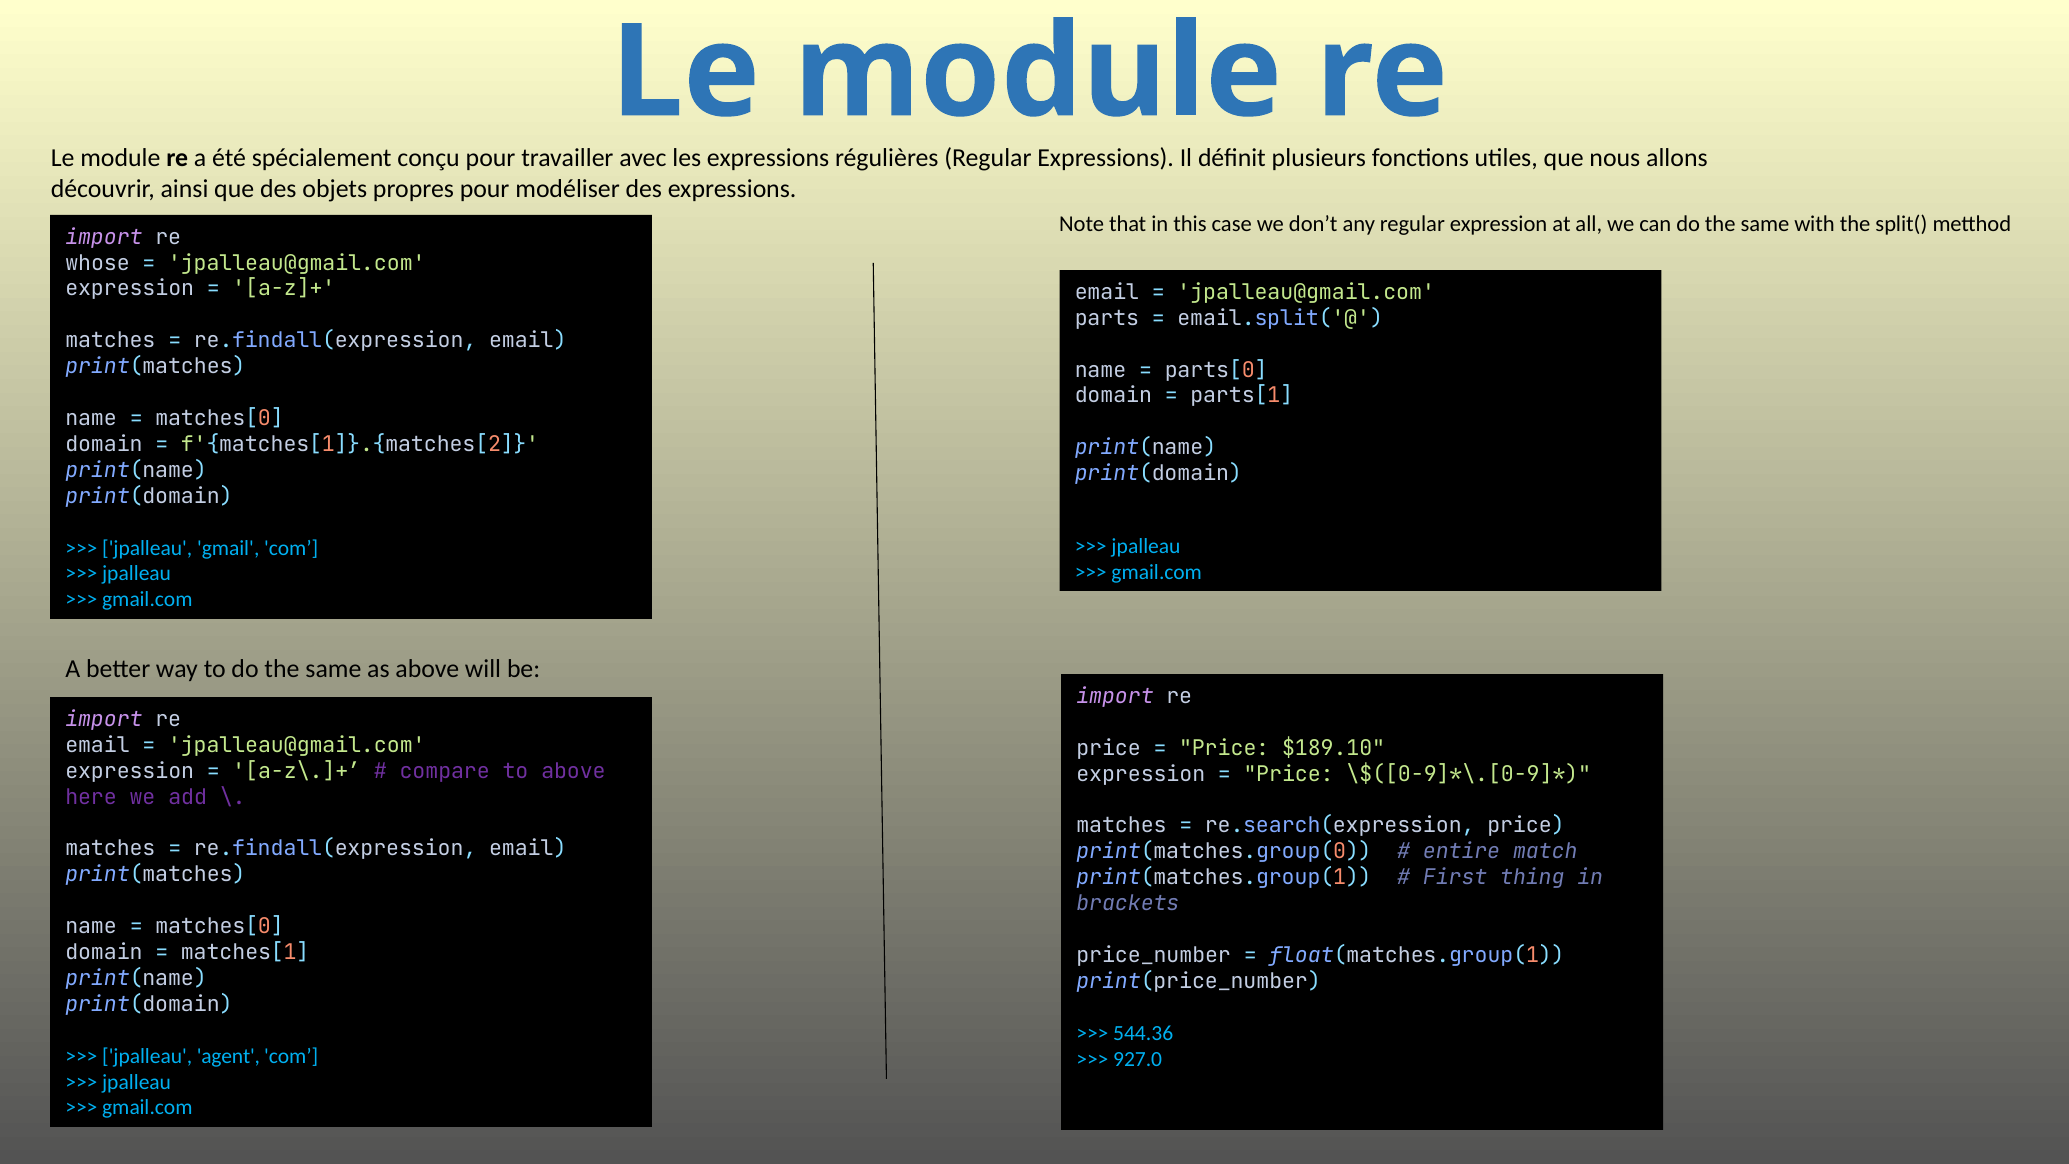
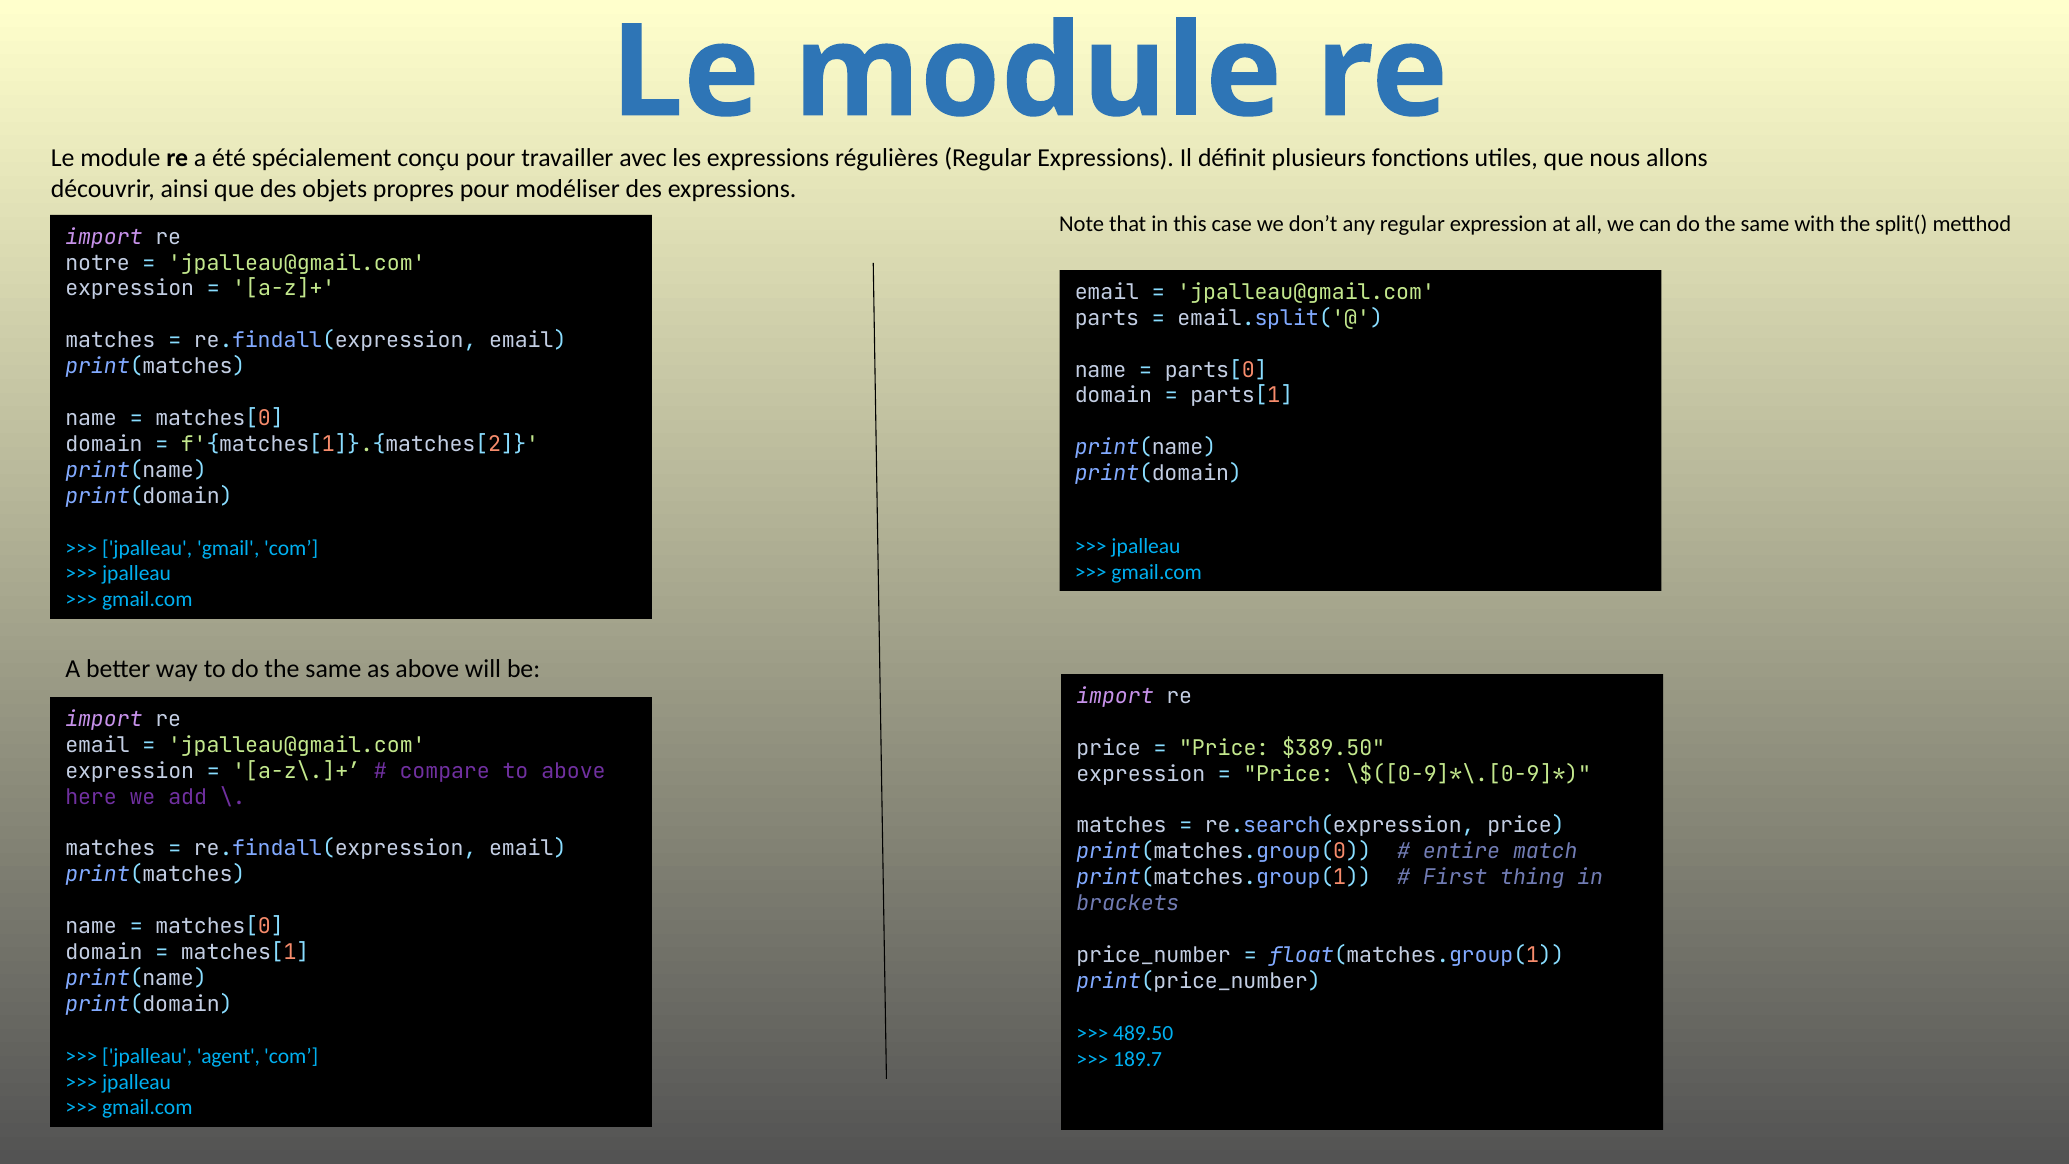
whose: whose -> notre
$189.10: $189.10 -> $389.50
544.36: 544.36 -> 489.50
927.0: 927.0 -> 189.7
